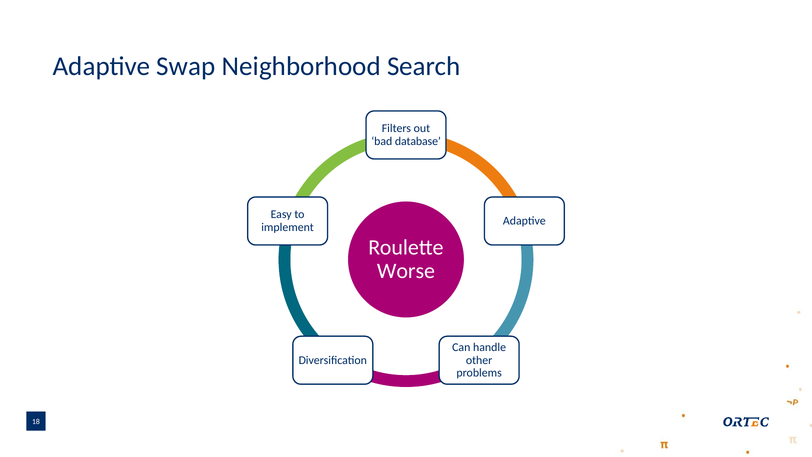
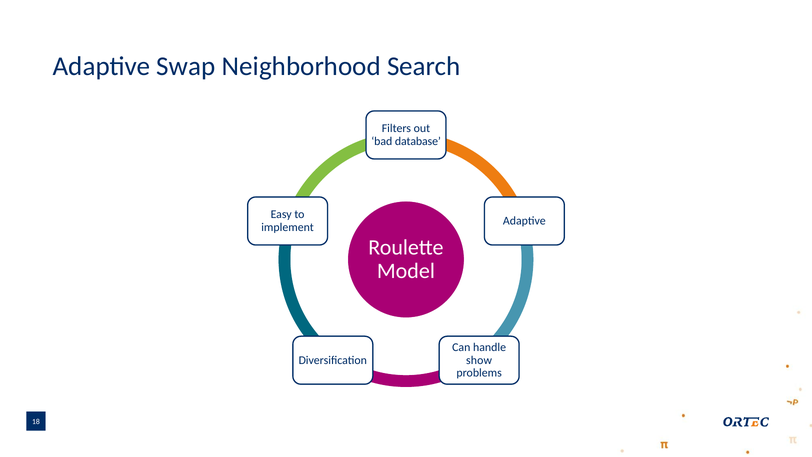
Worse: Worse -> Model
other: other -> show
